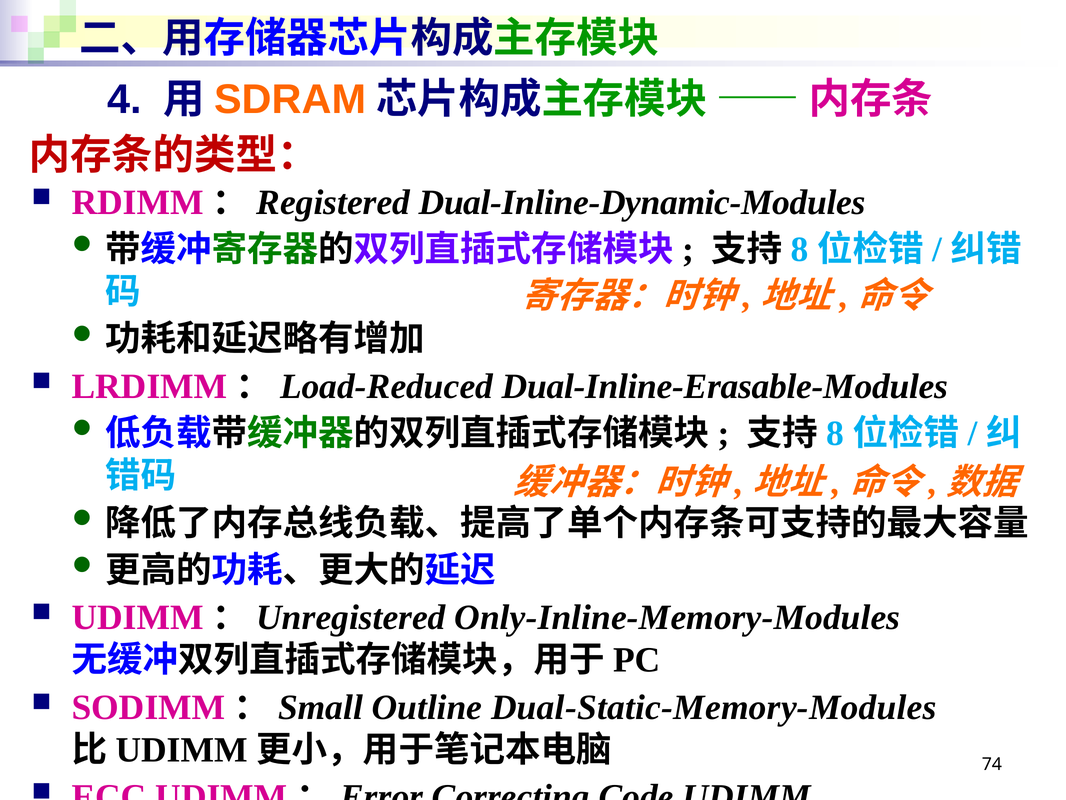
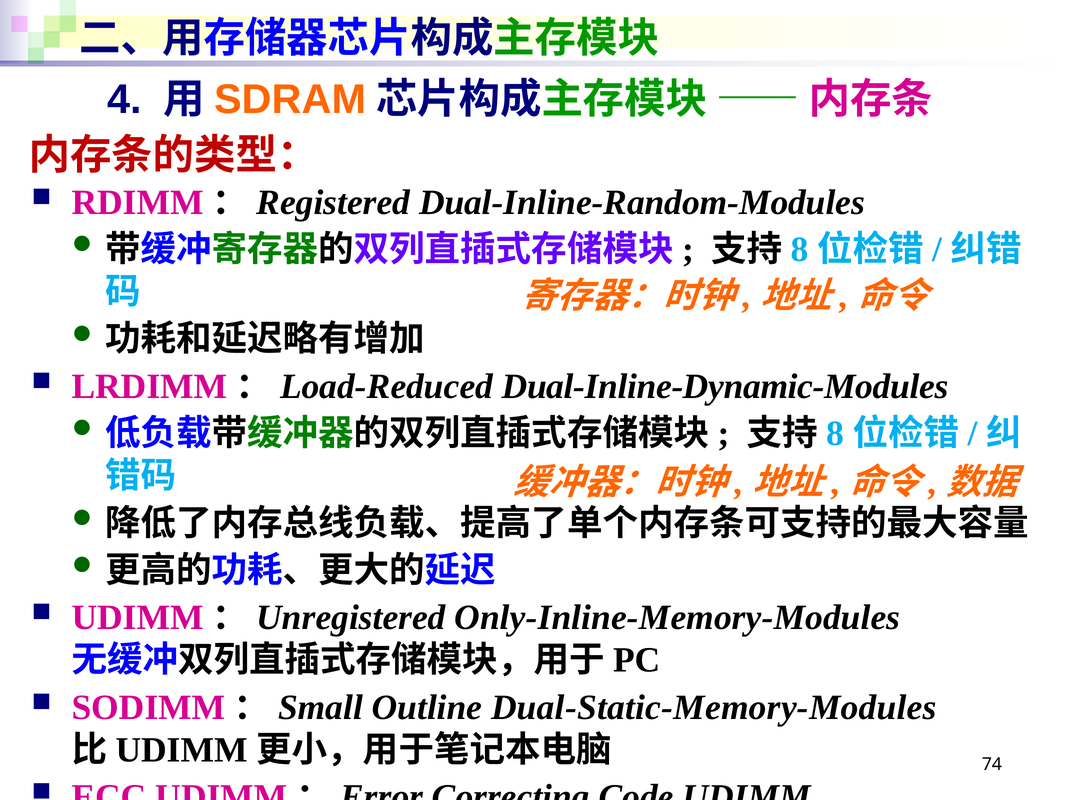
Dual-Inline-Dynamic-Modules: Dual-Inline-Dynamic-Modules -> Dual-Inline-Random-Modules
Dual-Inline-Erasable-Modules: Dual-Inline-Erasable-Modules -> Dual-Inline-Dynamic-Modules
